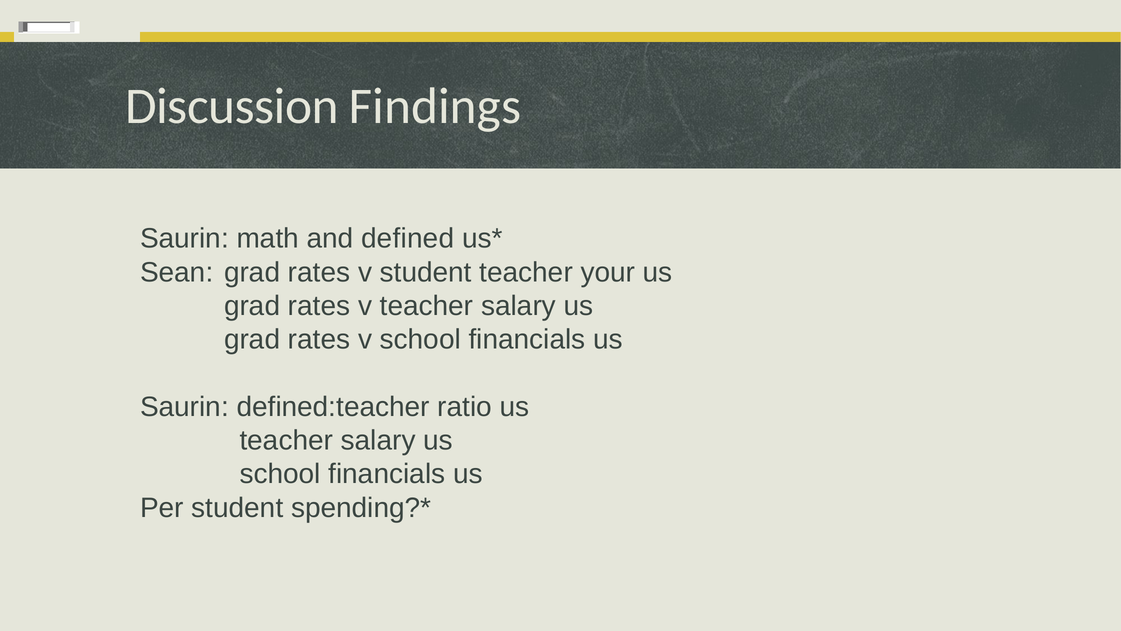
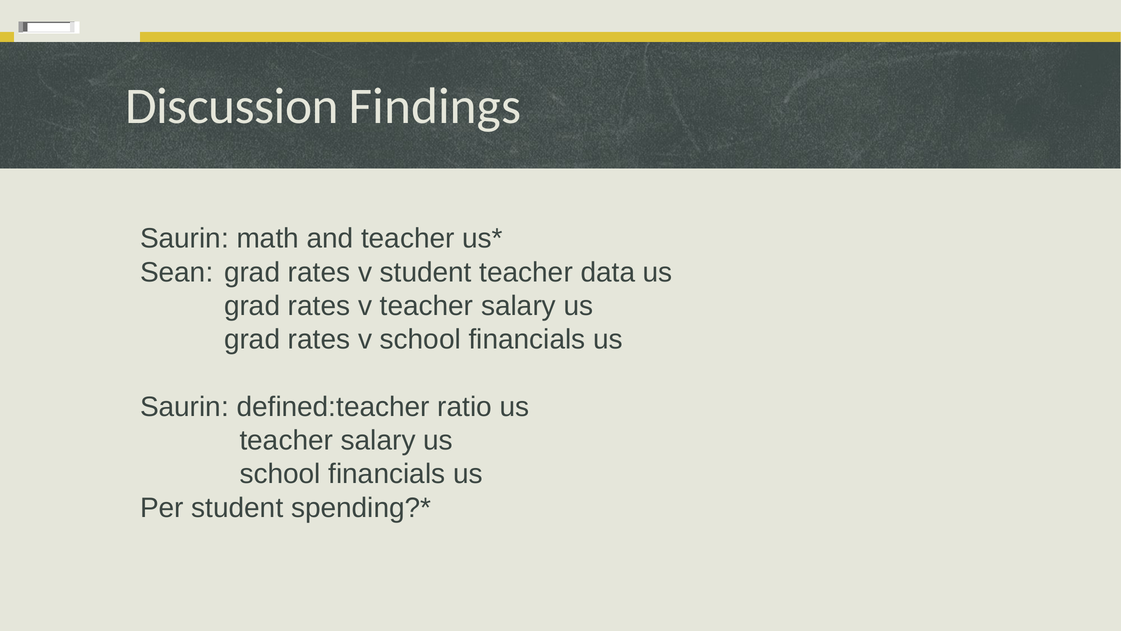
and defined: defined -> teacher
your: your -> data
